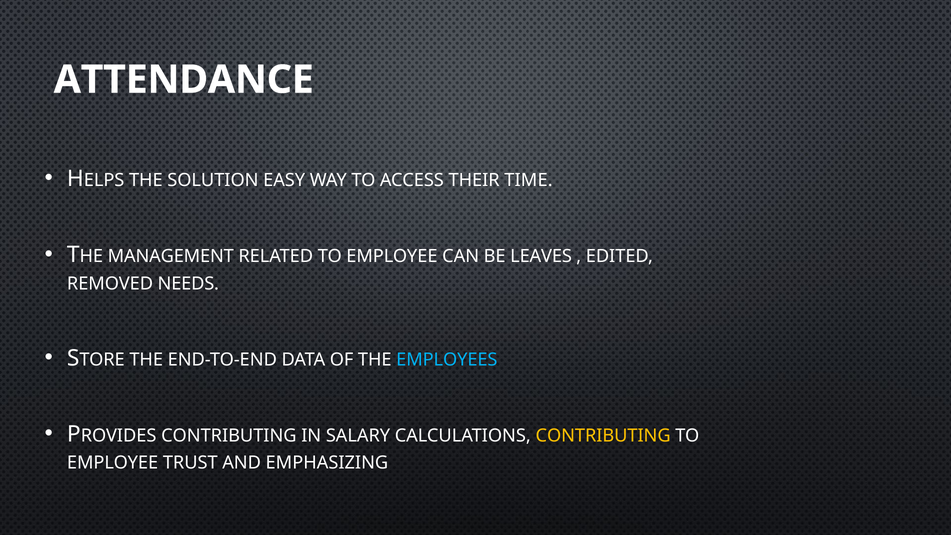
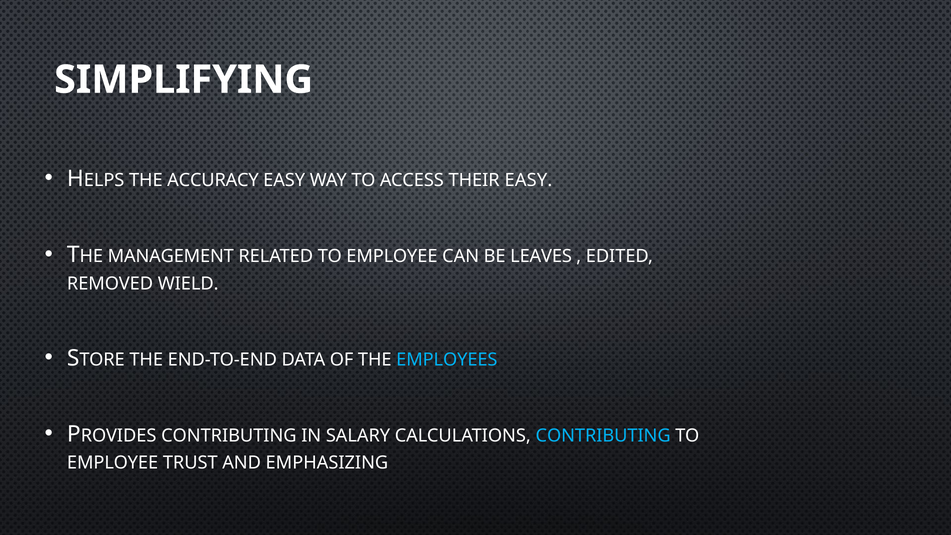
ATTENDANCE: ATTENDANCE -> SIMPLIFYING
SOLUTION: SOLUTION -> ACCURACY
THEIR TIME: TIME -> EASY
NEEDS: NEEDS -> WIELD
CONTRIBUTING at (603, 436) colour: yellow -> light blue
